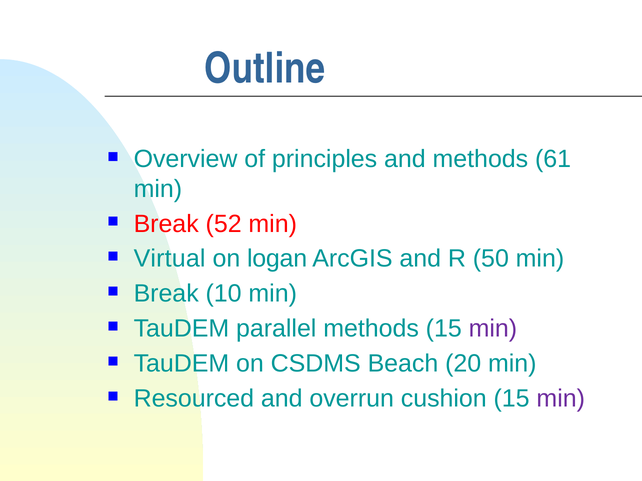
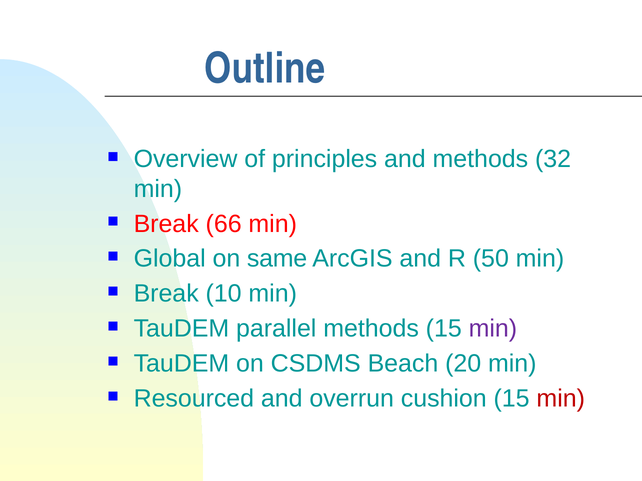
61: 61 -> 32
52: 52 -> 66
Virtual: Virtual -> Global
logan: logan -> same
min at (561, 399) colour: purple -> red
